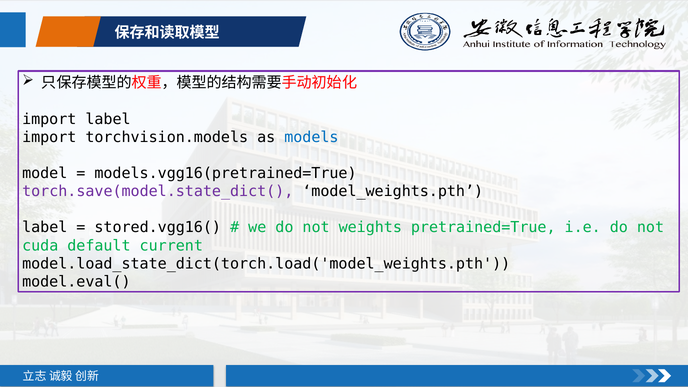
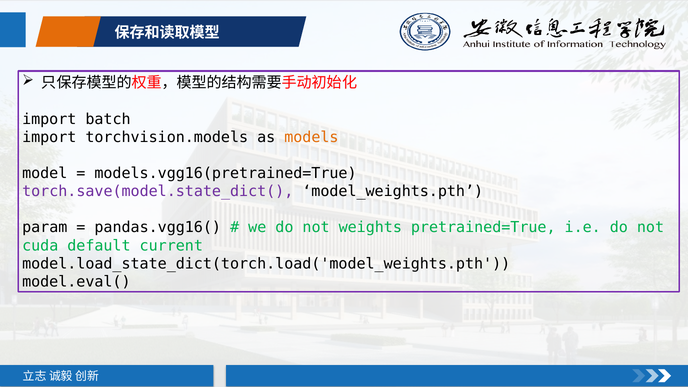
import label: label -> batch
models colour: blue -> orange
label at (45, 227): label -> param
stored.vgg16(: stored.vgg16( -> pandas.vgg16(
